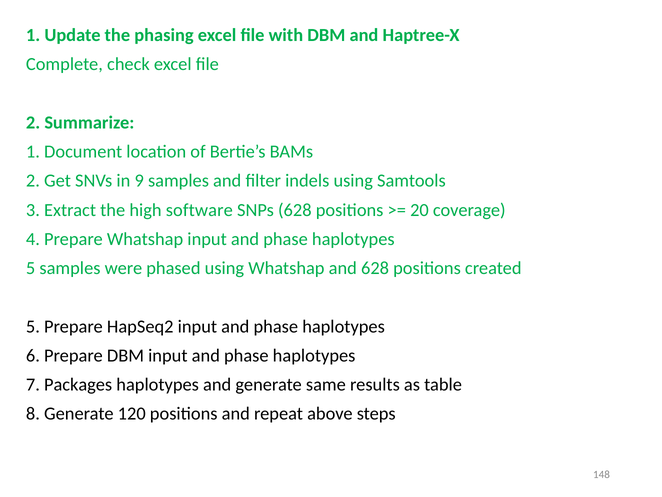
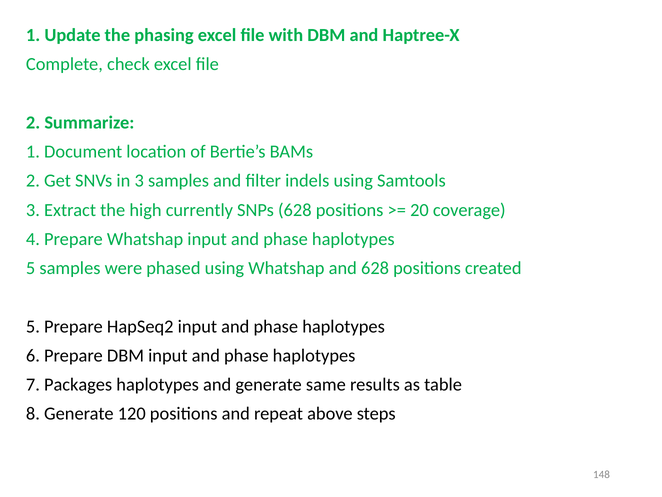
in 9: 9 -> 3
software: software -> currently
